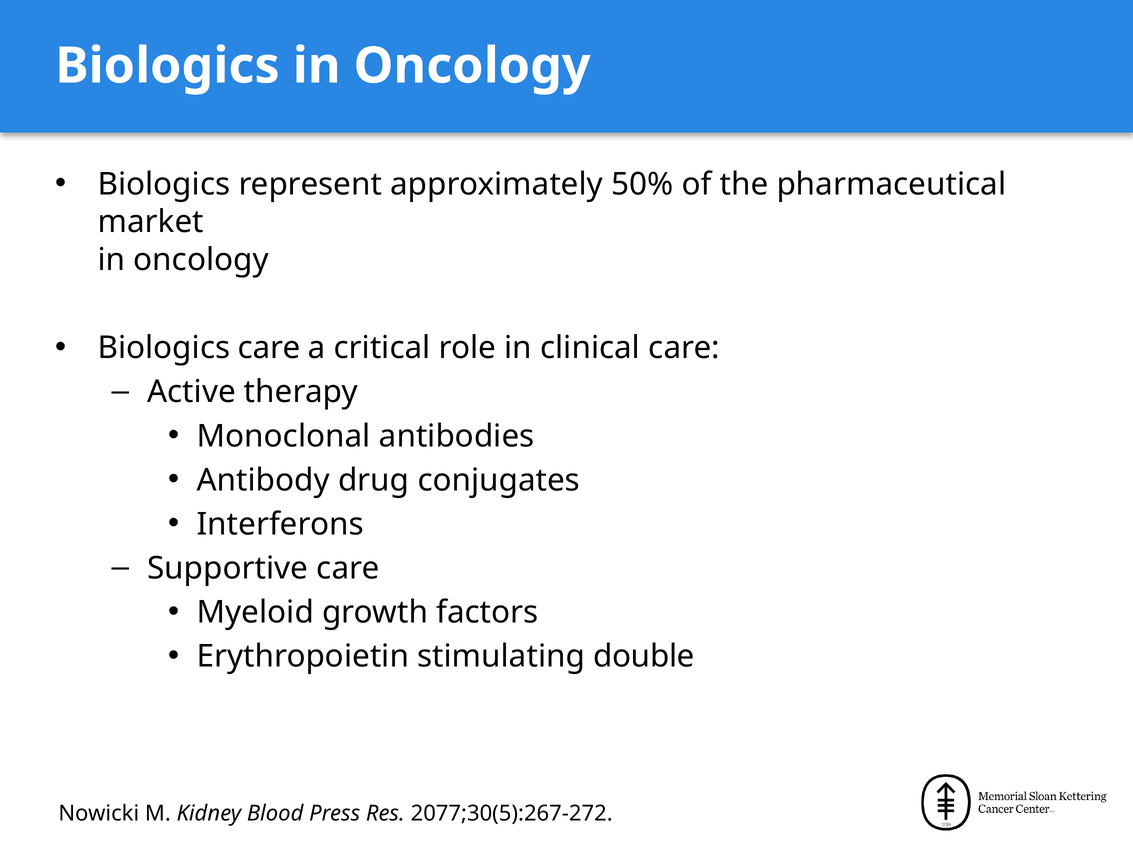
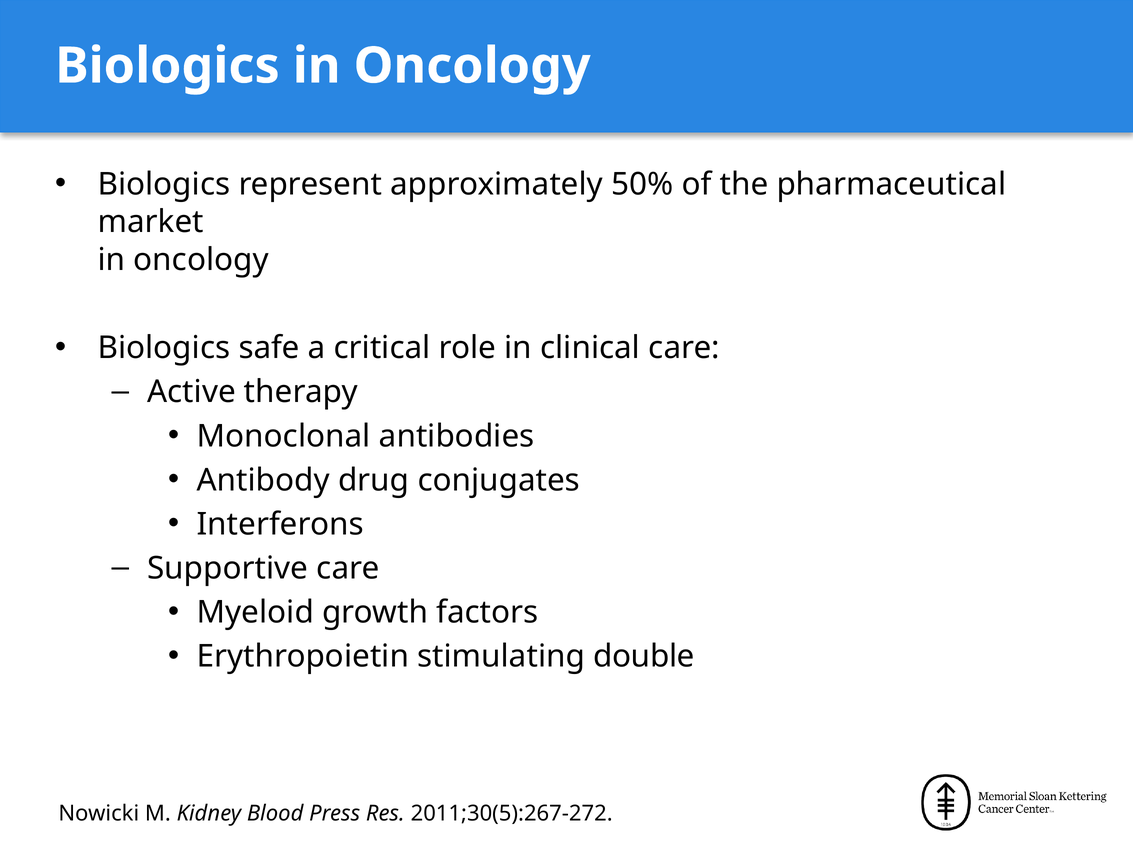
Biologics care: care -> safe
2077;30(5):267-272: 2077;30(5):267-272 -> 2011;30(5):267-272
